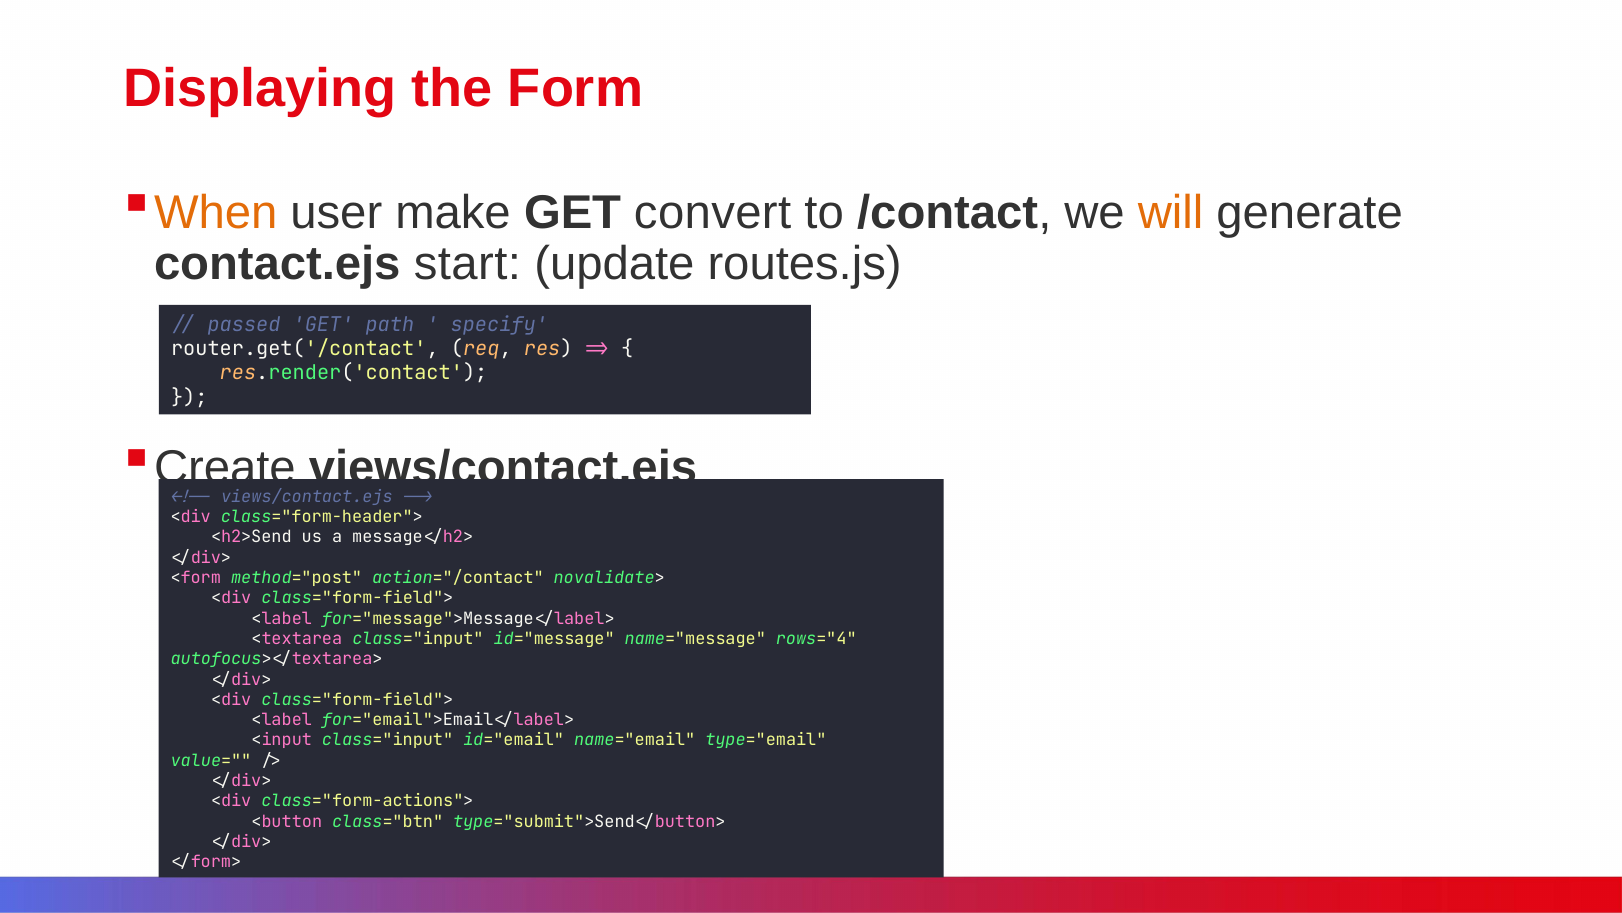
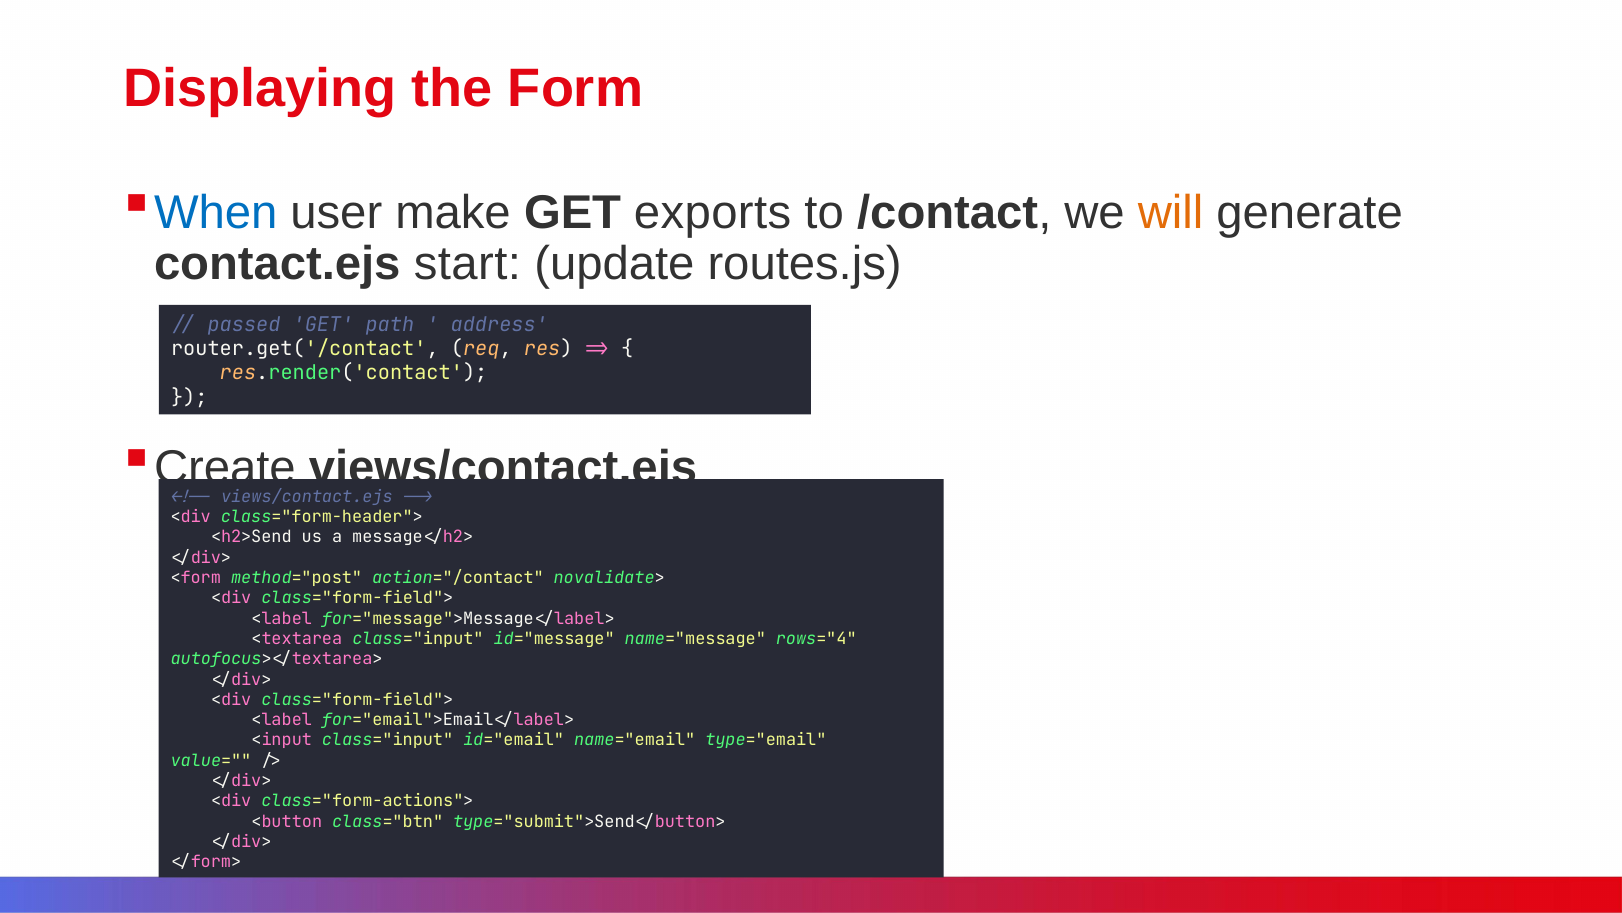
When colour: orange -> blue
convert: convert -> exports
/specify: /specify -> /address
